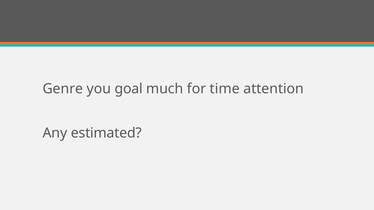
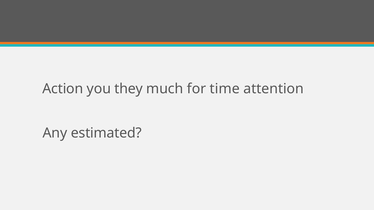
Genre: Genre -> Action
goal: goal -> they
